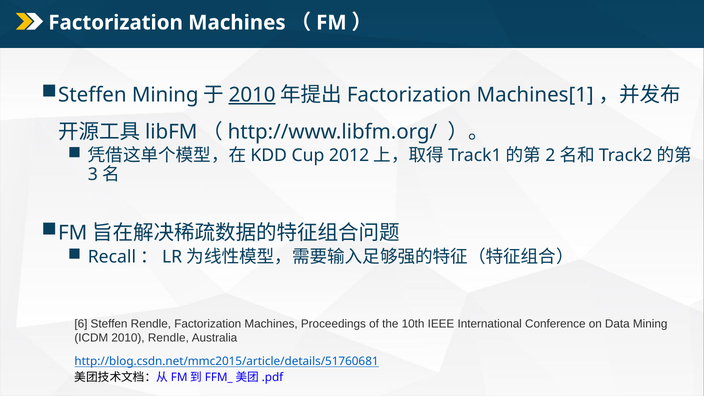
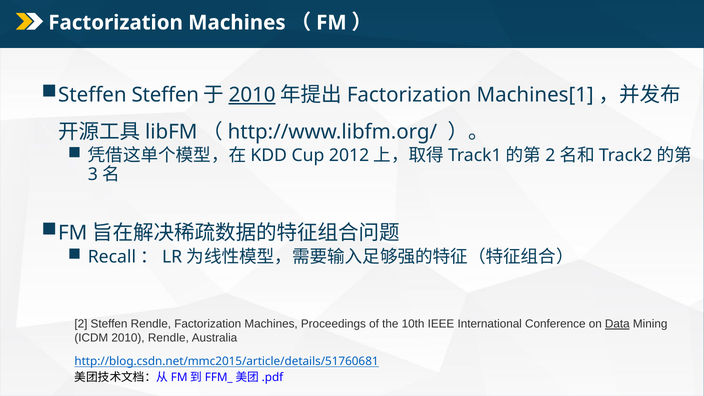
Steffen Mining: Mining -> Steffen
6 at (81, 324): 6 -> 2
Data underline: none -> present
